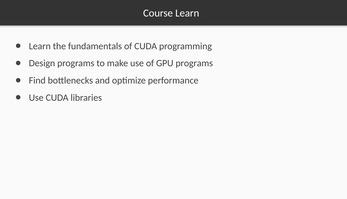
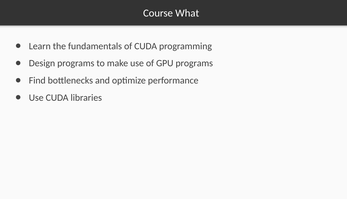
Course Learn: Learn -> What
